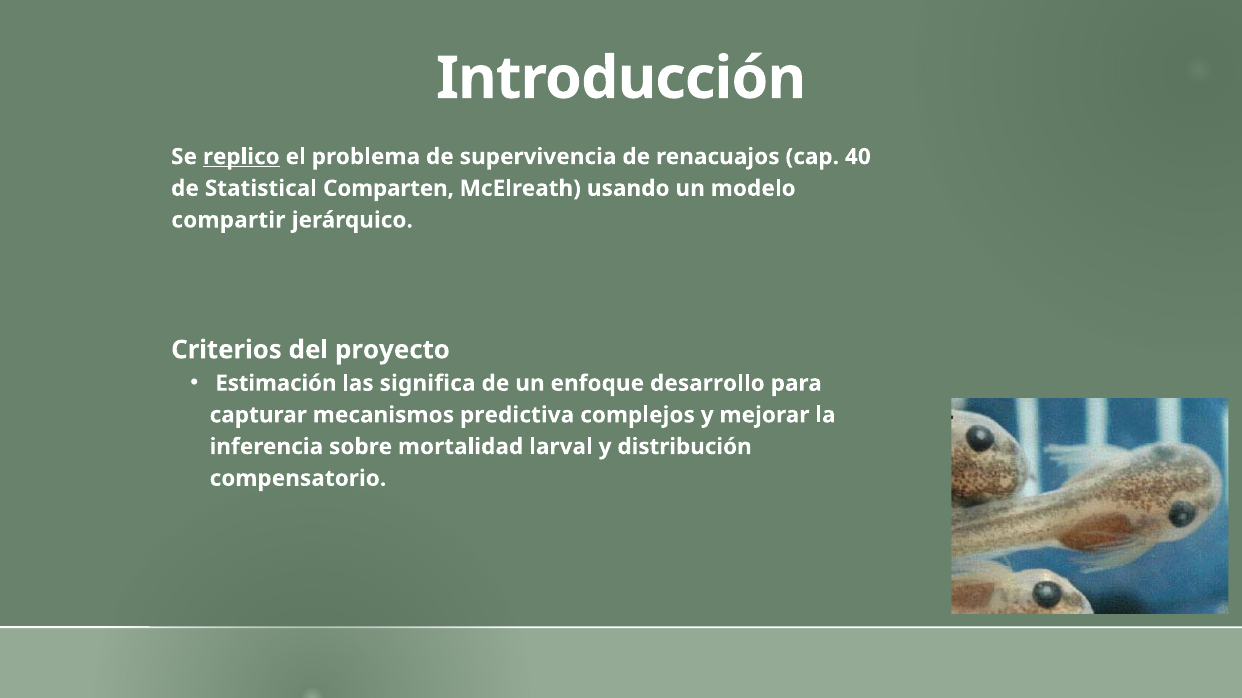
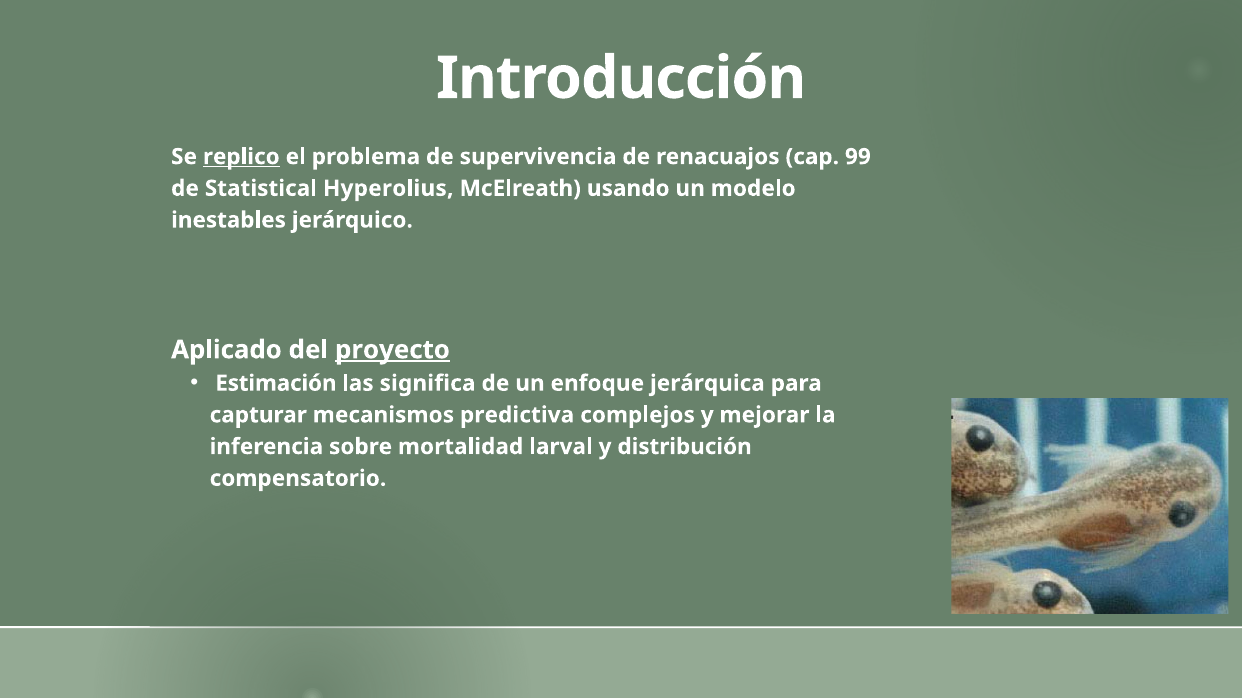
40: 40 -> 99
Comparten: Comparten -> Hyperolius
compartir: compartir -> inestables
Criterios: Criterios -> Aplicado
proyecto underline: none -> present
desarrollo: desarrollo -> jerárquica
